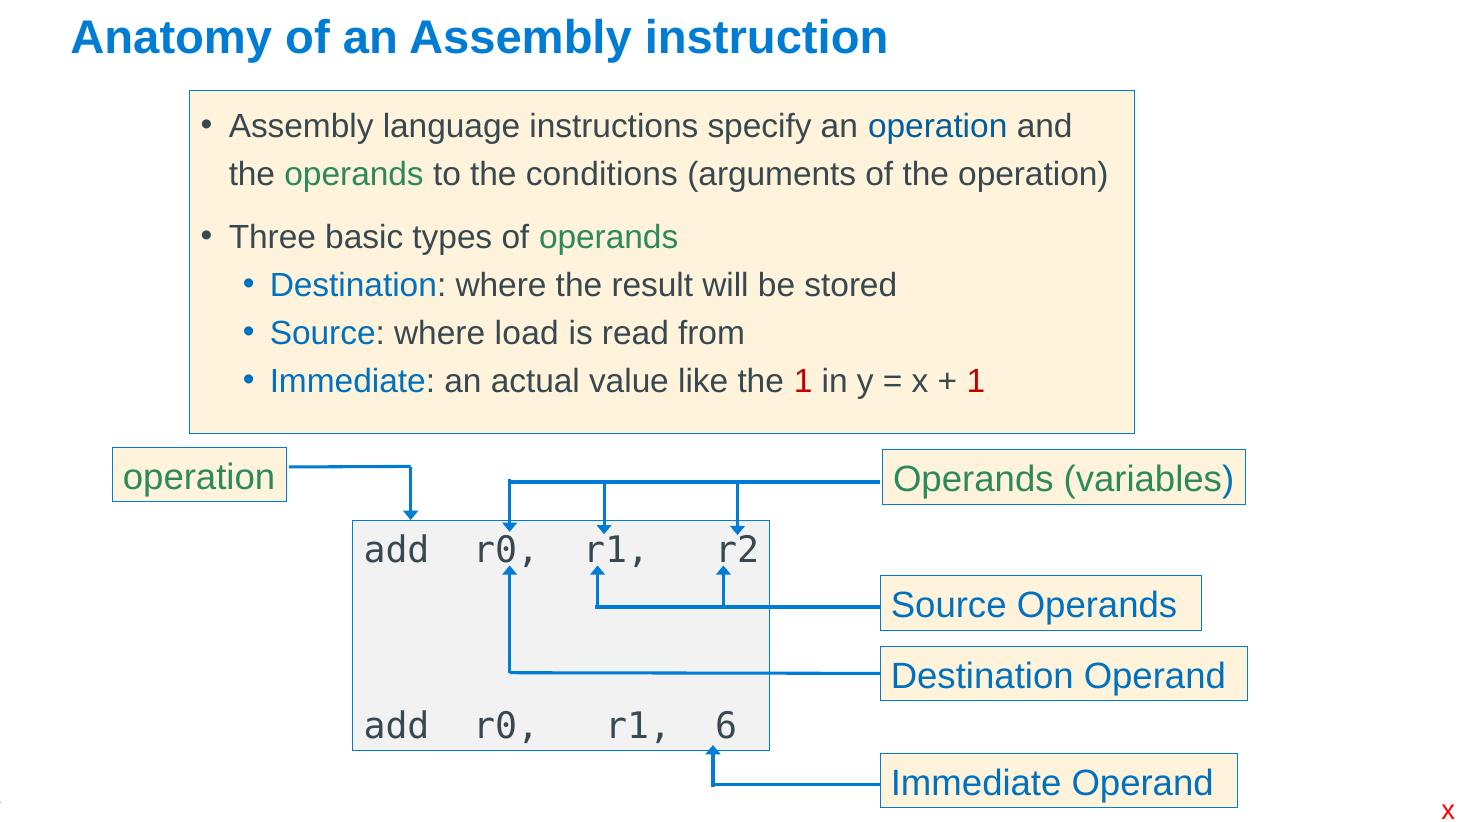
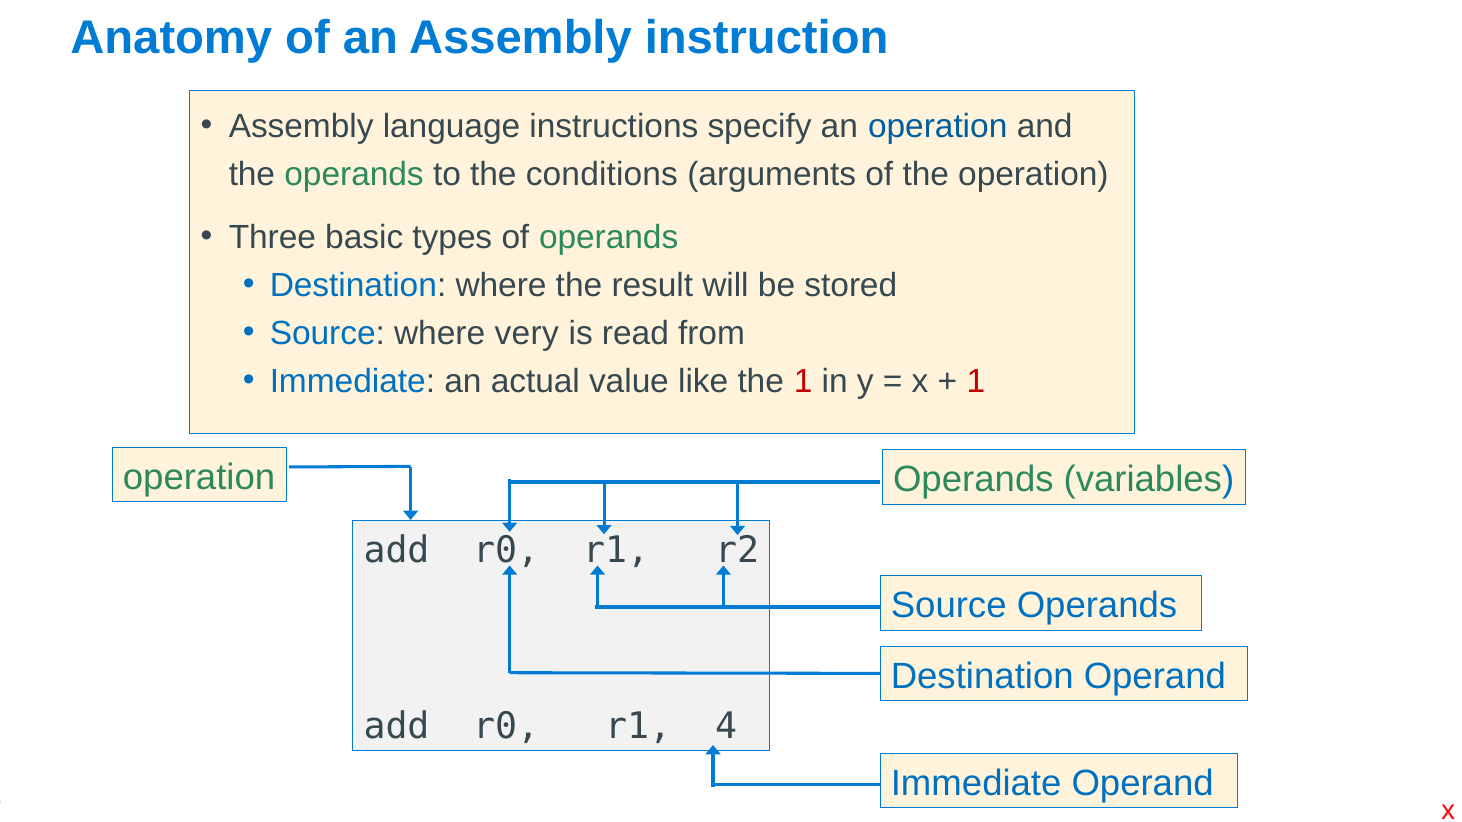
load: load -> very
r1 6: 6 -> 4
